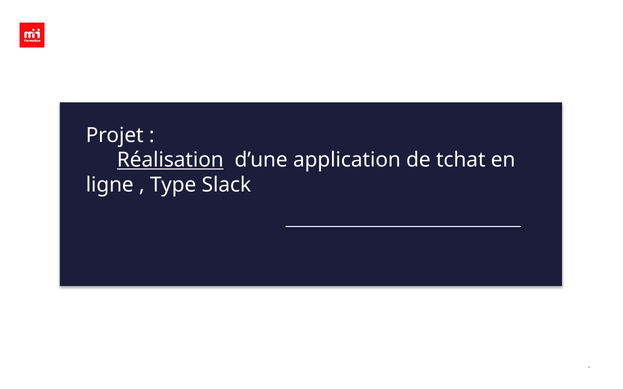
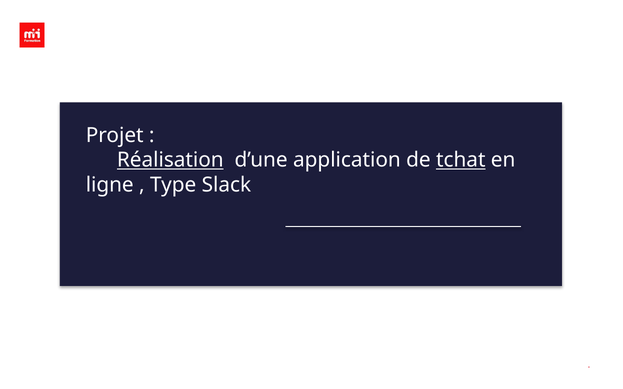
tchat underline: none -> present
